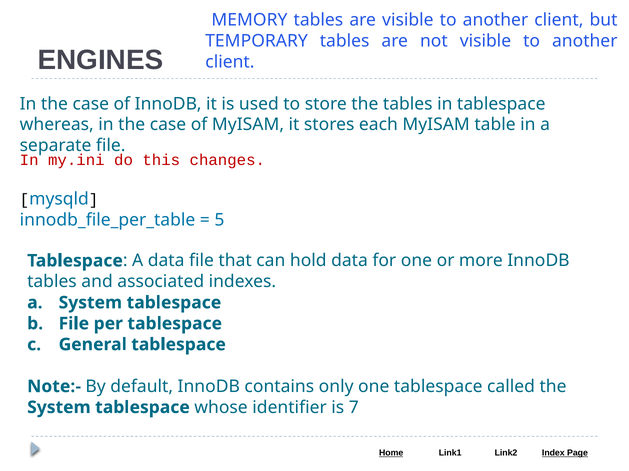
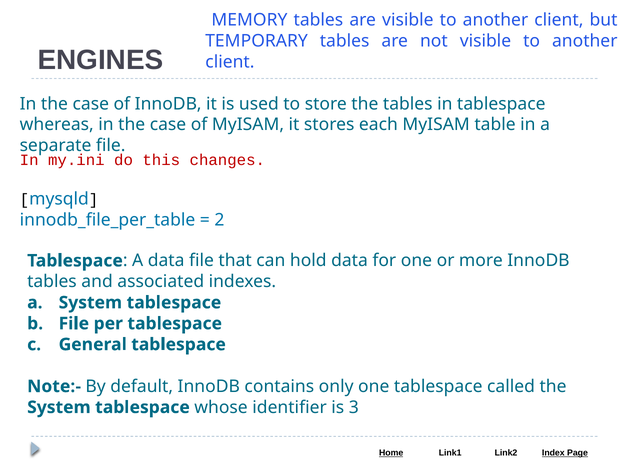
5: 5 -> 2
7: 7 -> 3
